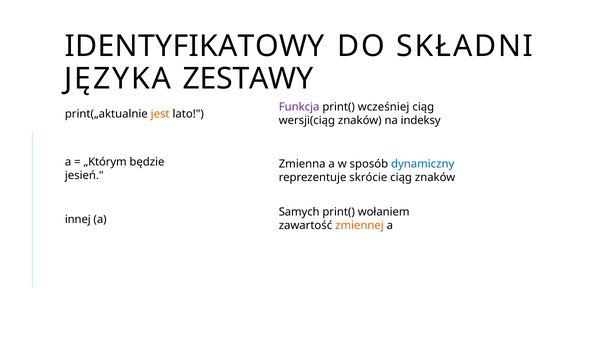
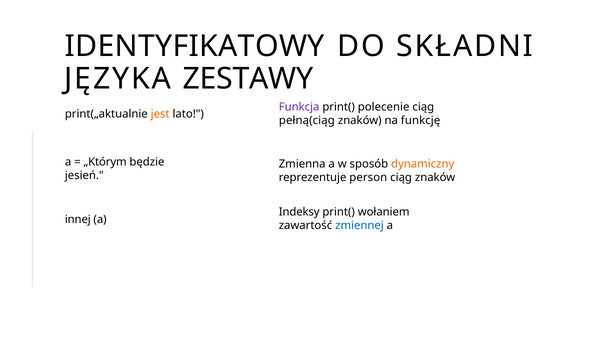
wcześniej: wcześniej -> polecenie
wersji(ciąg: wersji(ciąg -> pełną(ciąg
indeksy: indeksy -> funkcję
dynamiczny colour: blue -> orange
skrócie: skrócie -> person
Samych: Samych -> Indeksy
zmiennej colour: orange -> blue
